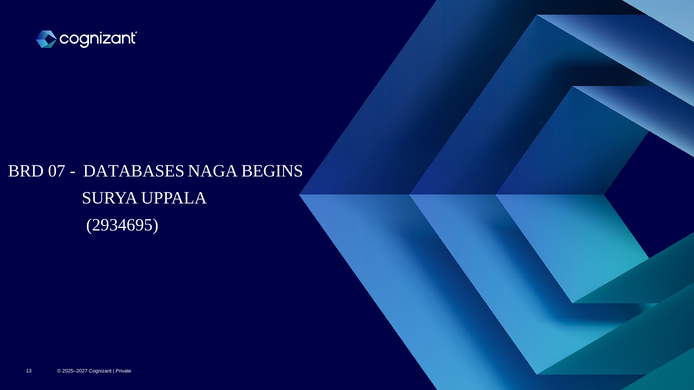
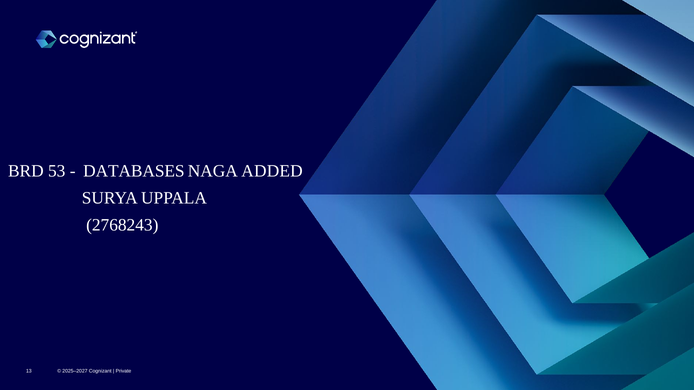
07: 07 -> 53
BEGINS: BEGINS -> ADDED
2934695: 2934695 -> 2768243
